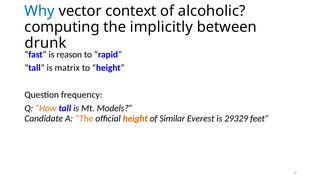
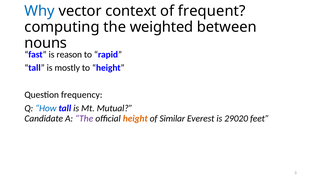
alcoholic: alcoholic -> frequent
implicitly: implicitly -> weighted
drunk: drunk -> nouns
matrix: matrix -> mostly
How colour: orange -> blue
Models: Models -> Mutual
The at (84, 118) colour: orange -> purple
29329: 29329 -> 29020
